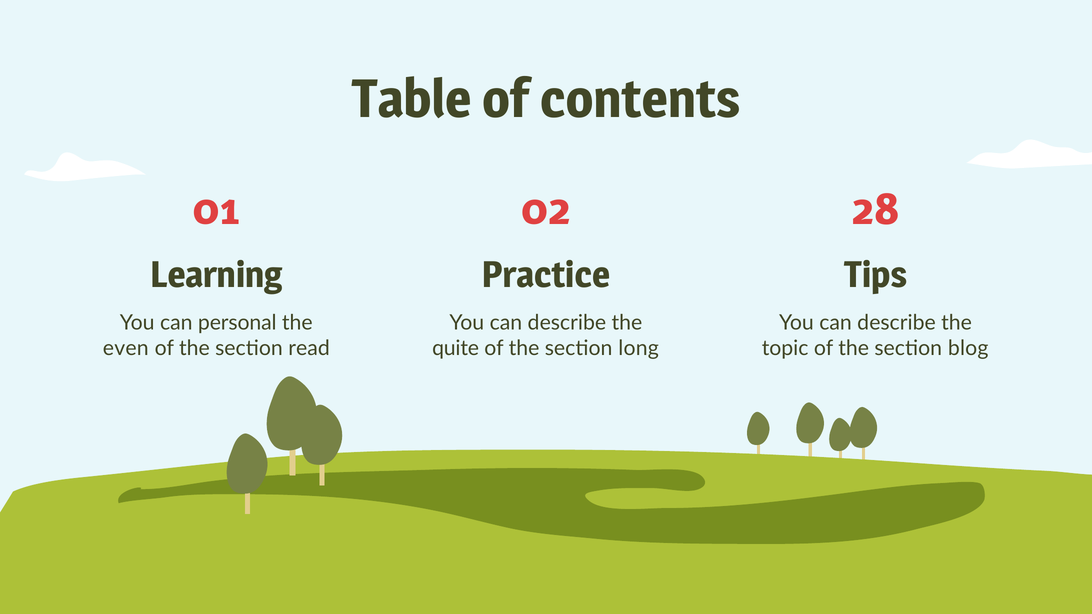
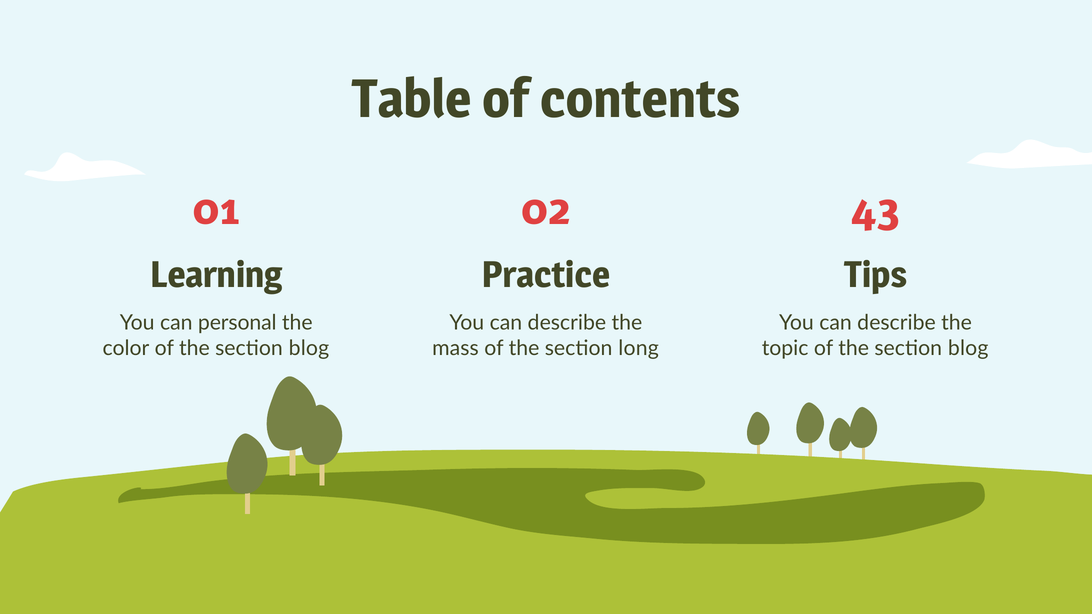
28: 28 -> 43
even: even -> color
read at (309, 348): read -> blog
quite: quite -> mass
